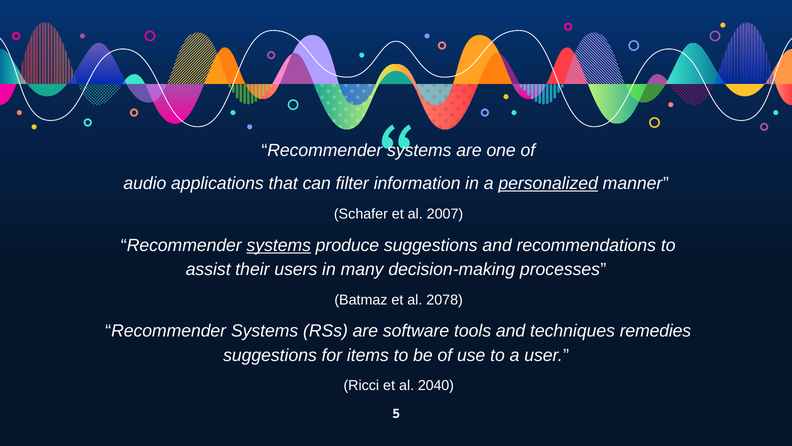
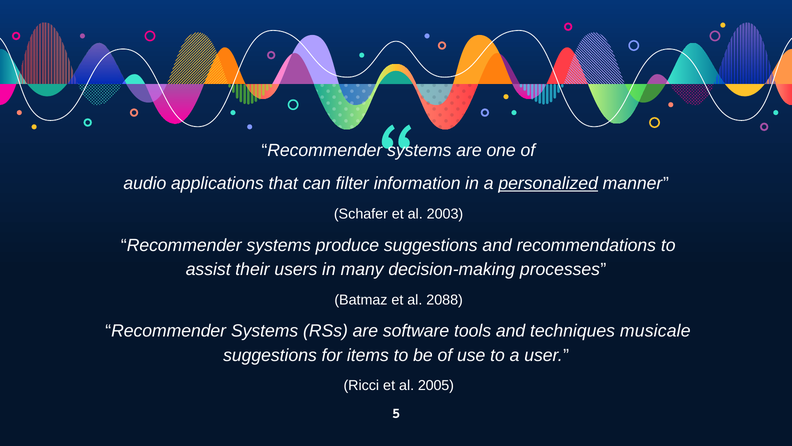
2007: 2007 -> 2003
systems at (279, 245) underline: present -> none
2078: 2078 -> 2088
remedies: remedies -> musicale
2040: 2040 -> 2005
